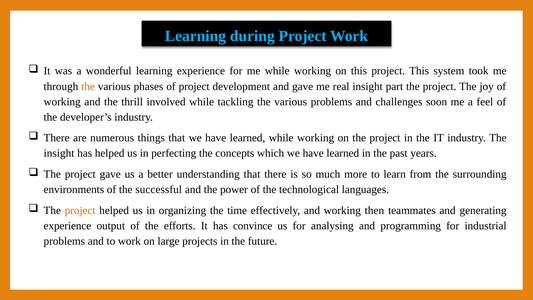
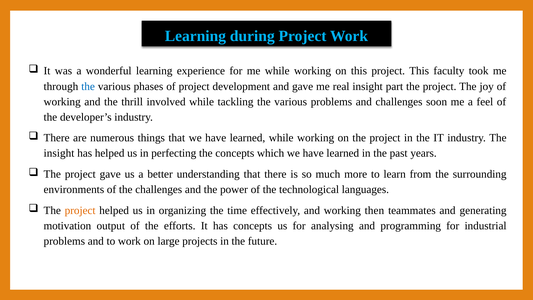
system: system -> faculty
the at (88, 86) colour: orange -> blue
the successful: successful -> challenges
experience at (67, 226): experience -> motivation
has convince: convince -> concepts
